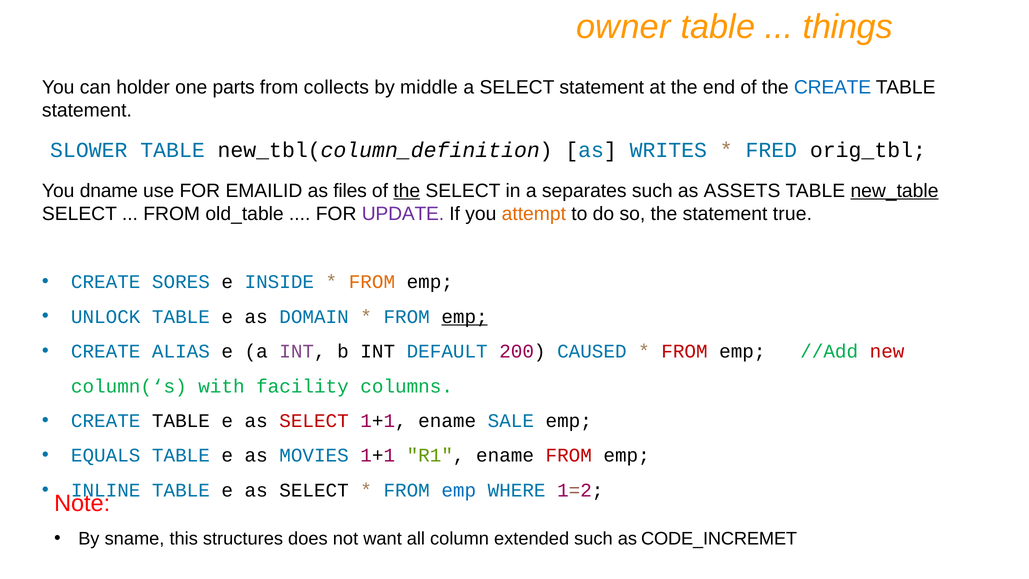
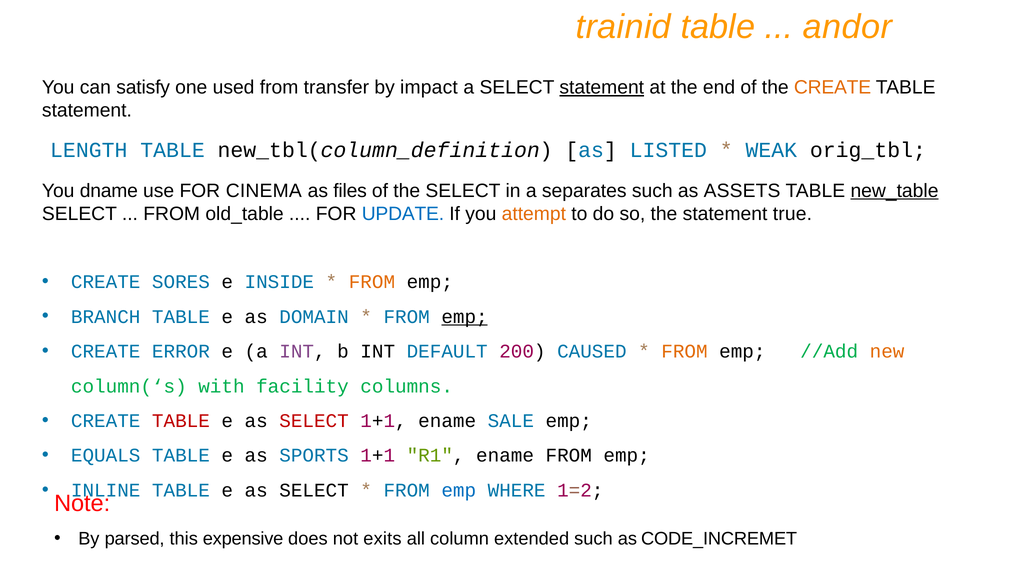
owner: owner -> trainid
things: things -> andor
holder: holder -> satisfy
parts: parts -> used
collects: collects -> transfer
middle: middle -> impact
statement at (602, 87) underline: none -> present
CREATE at (833, 87) colour: blue -> orange
SLOWER: SLOWER -> LENGTH
WRITES: WRITES -> LISTED
FRED: FRED -> WEAK
EMAILID: EMAILID -> CINEMA
the at (407, 191) underline: present -> none
UPDATE colour: purple -> blue
UNLOCK: UNLOCK -> BRANCH
ALIAS: ALIAS -> ERROR
FROM at (684, 351) colour: red -> orange
new colour: red -> orange
TABLE at (181, 421) colour: black -> red
MOVIES: MOVIES -> SPORTS
FROM at (569, 455) colour: red -> black
sname: sname -> parsed
structures: structures -> expensive
want: want -> exits
